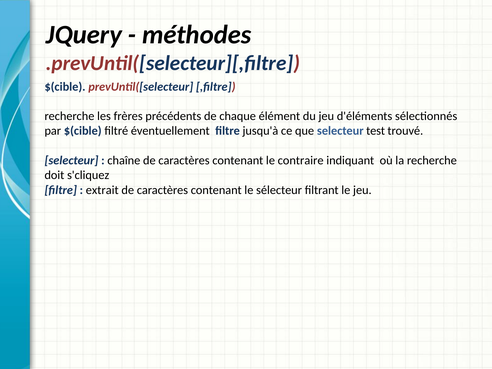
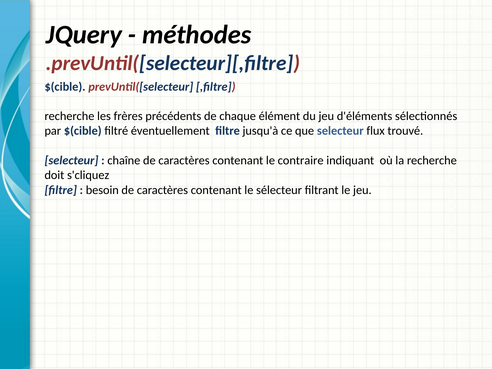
test: test -> flux
extrait: extrait -> besoin
